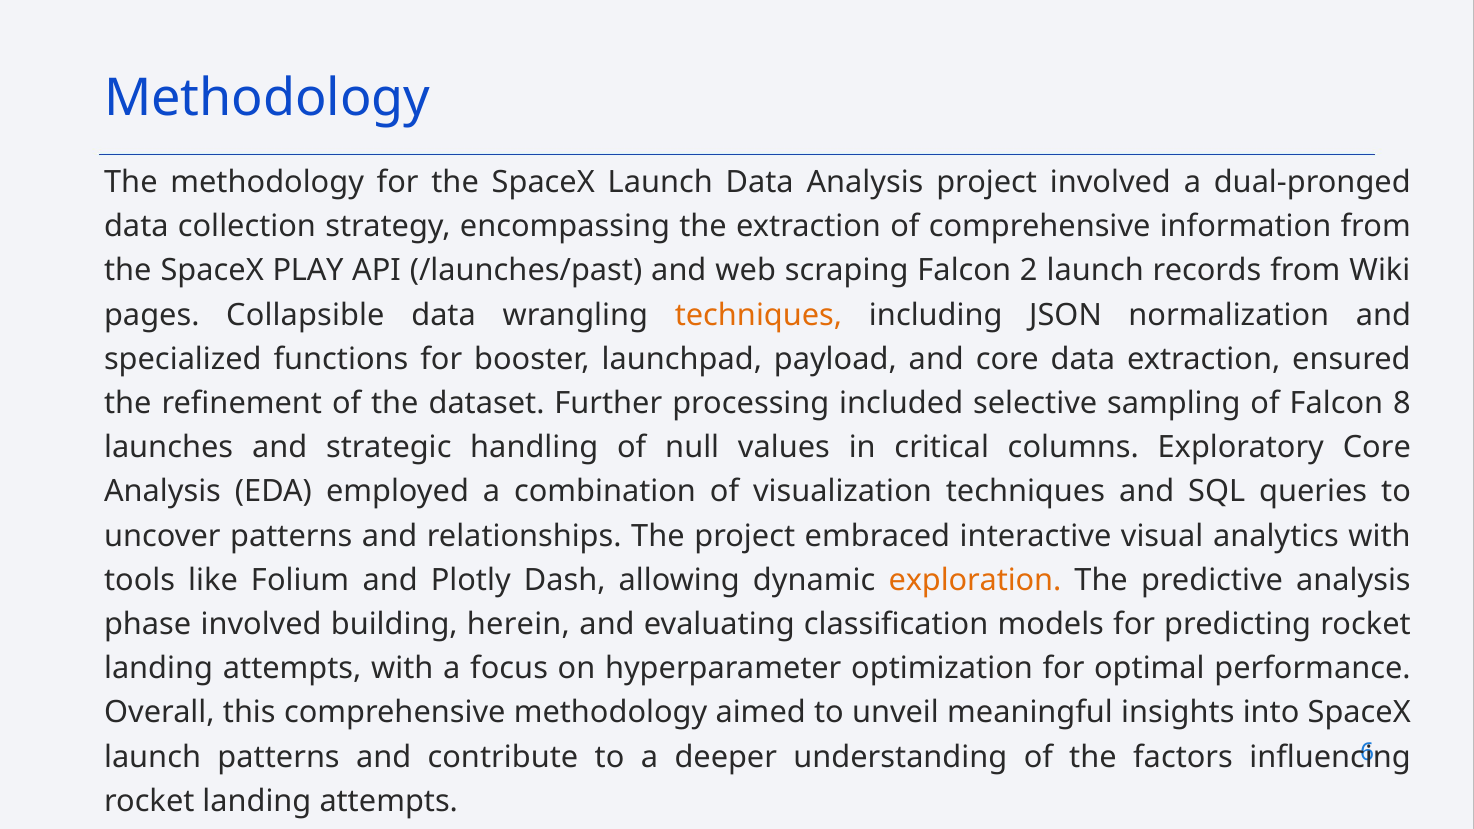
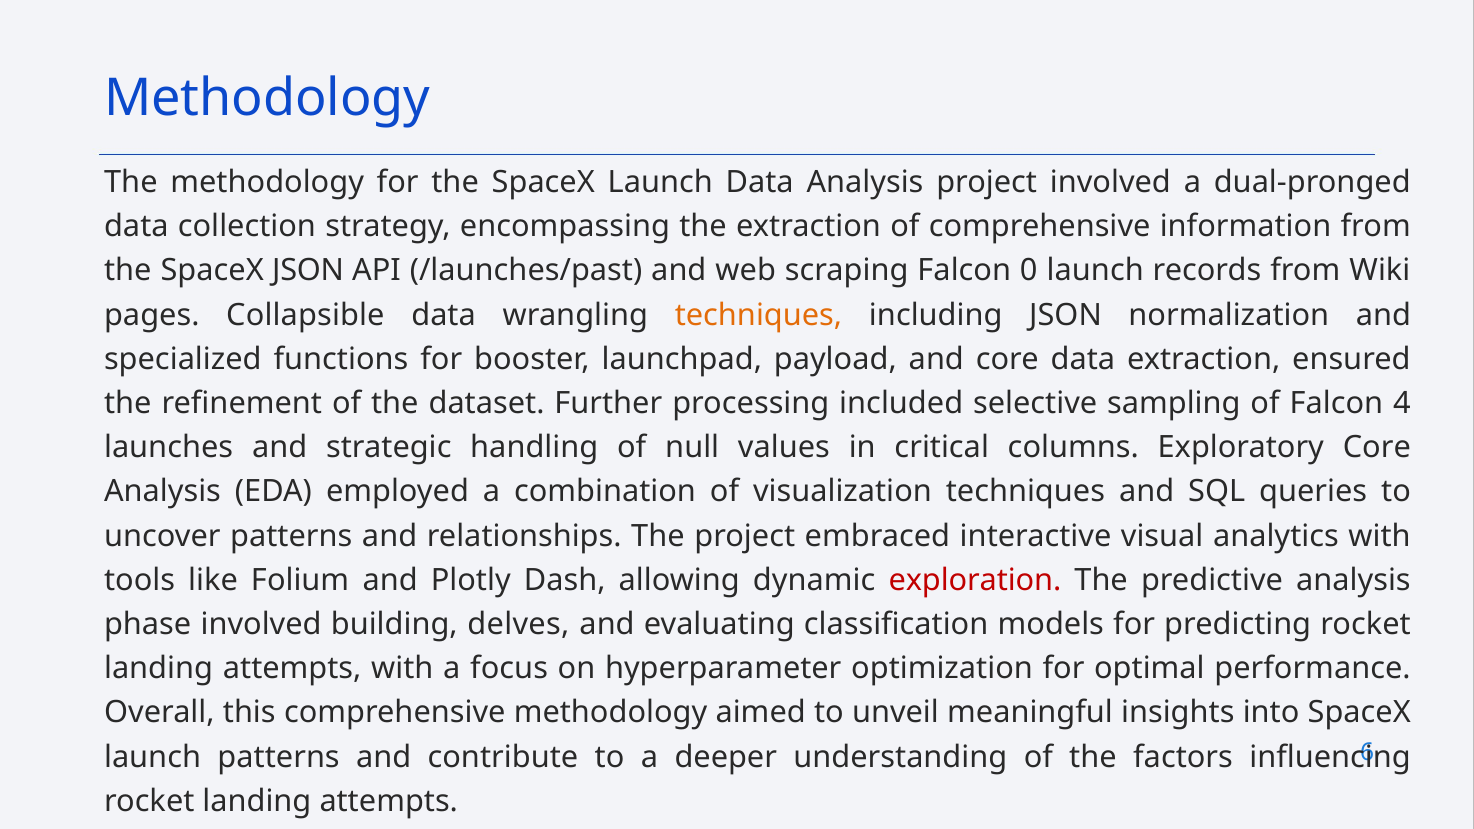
SpaceX PLAY: PLAY -> JSON
2: 2 -> 0
8: 8 -> 4
exploration colour: orange -> red
herein: herein -> delves
